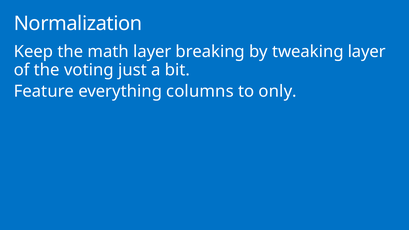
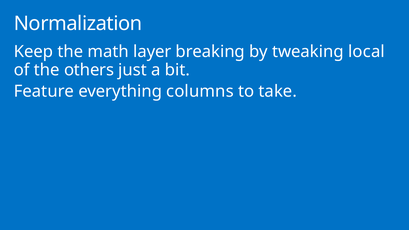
tweaking layer: layer -> local
voting: voting -> others
only: only -> take
